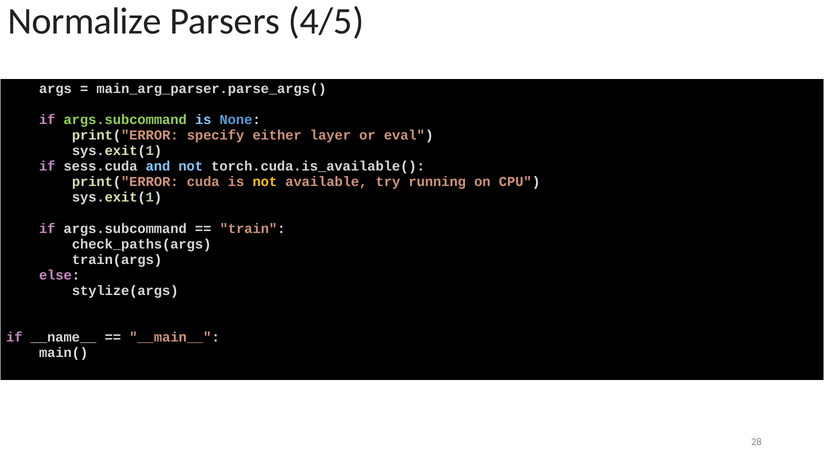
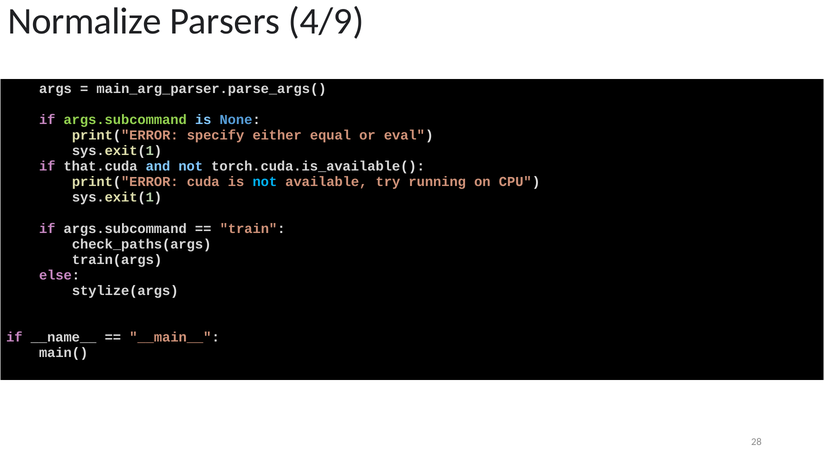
4/5: 4/5 -> 4/9
layer: layer -> equal
sess.cuda: sess.cuda -> that.cuda
not at (265, 182) colour: yellow -> light blue
